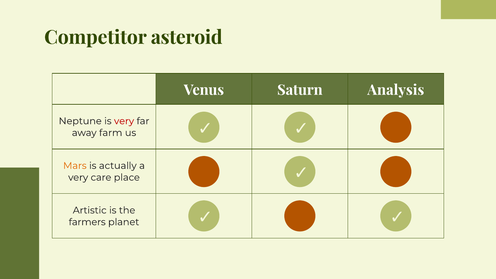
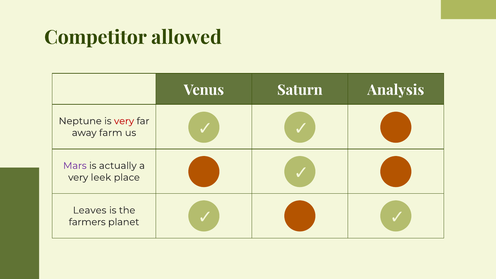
asteroid: asteroid -> allowed
Mars colour: orange -> purple
care: care -> leek
Artistic: Artistic -> Leaves
